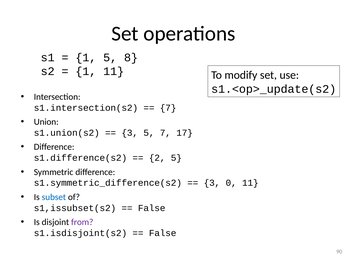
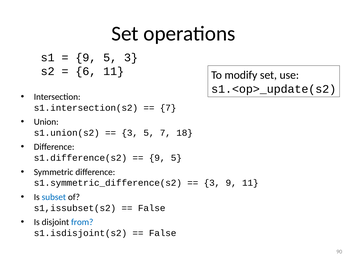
1 at (86, 58): 1 -> 9
5 8: 8 -> 3
1 at (86, 71): 1 -> 6
17: 17 -> 18
2 at (157, 158): 2 -> 9
3 0: 0 -> 9
from colour: purple -> blue
